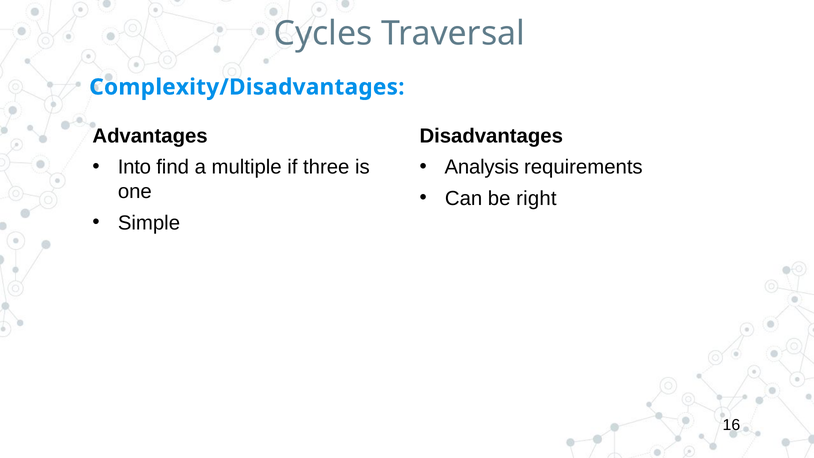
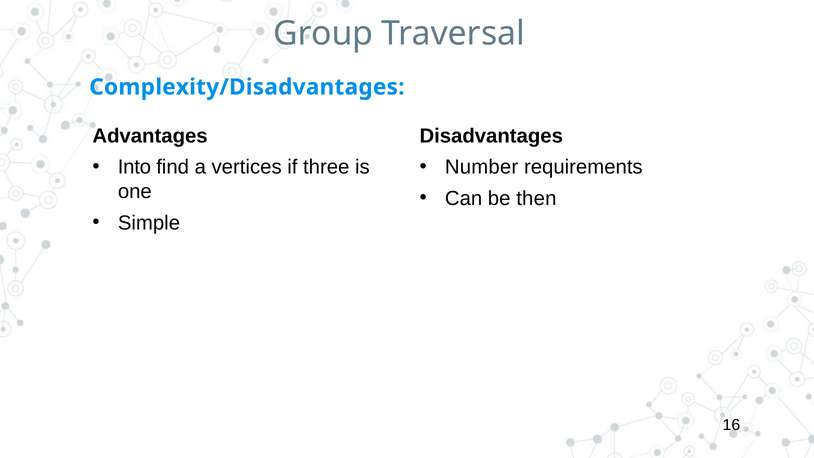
Cycles: Cycles -> Group
multiple: multiple -> vertices
Analysis: Analysis -> Number
right: right -> then
